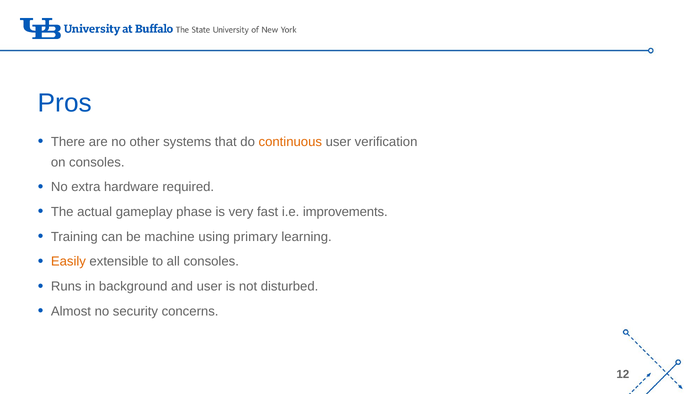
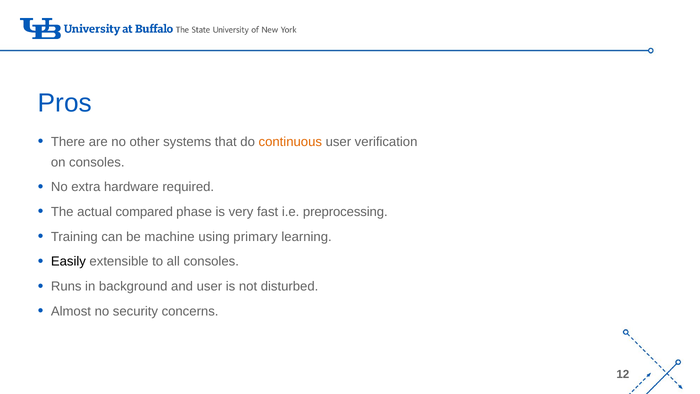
gameplay: gameplay -> compared
improvements: improvements -> preprocessing
Easily colour: orange -> black
